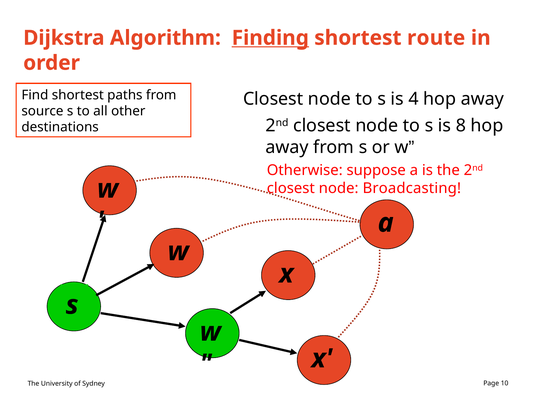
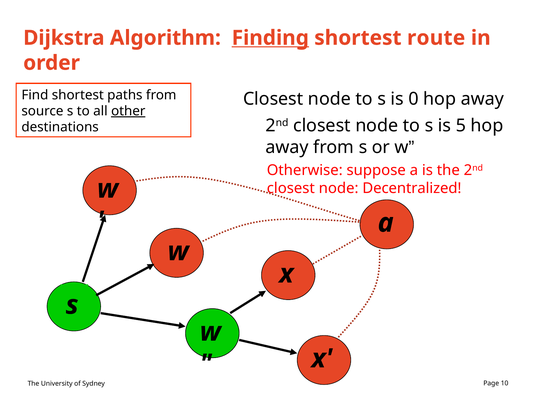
4: 4 -> 0
other underline: none -> present
8: 8 -> 5
Broadcasting: Broadcasting -> Decentralized
